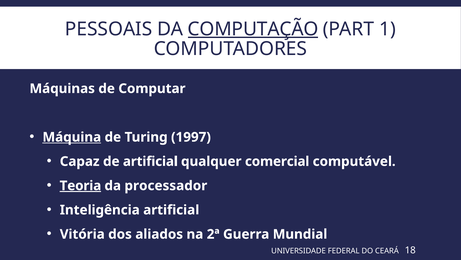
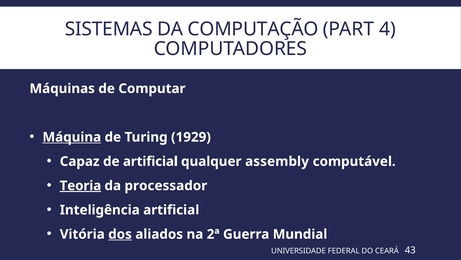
PESSOAIS: PESSOAIS -> SISTEMAS
COMPUTAÇÃO underline: present -> none
1: 1 -> 4
1997: 1997 -> 1929
comercial: comercial -> assembly
dos underline: none -> present
18: 18 -> 43
